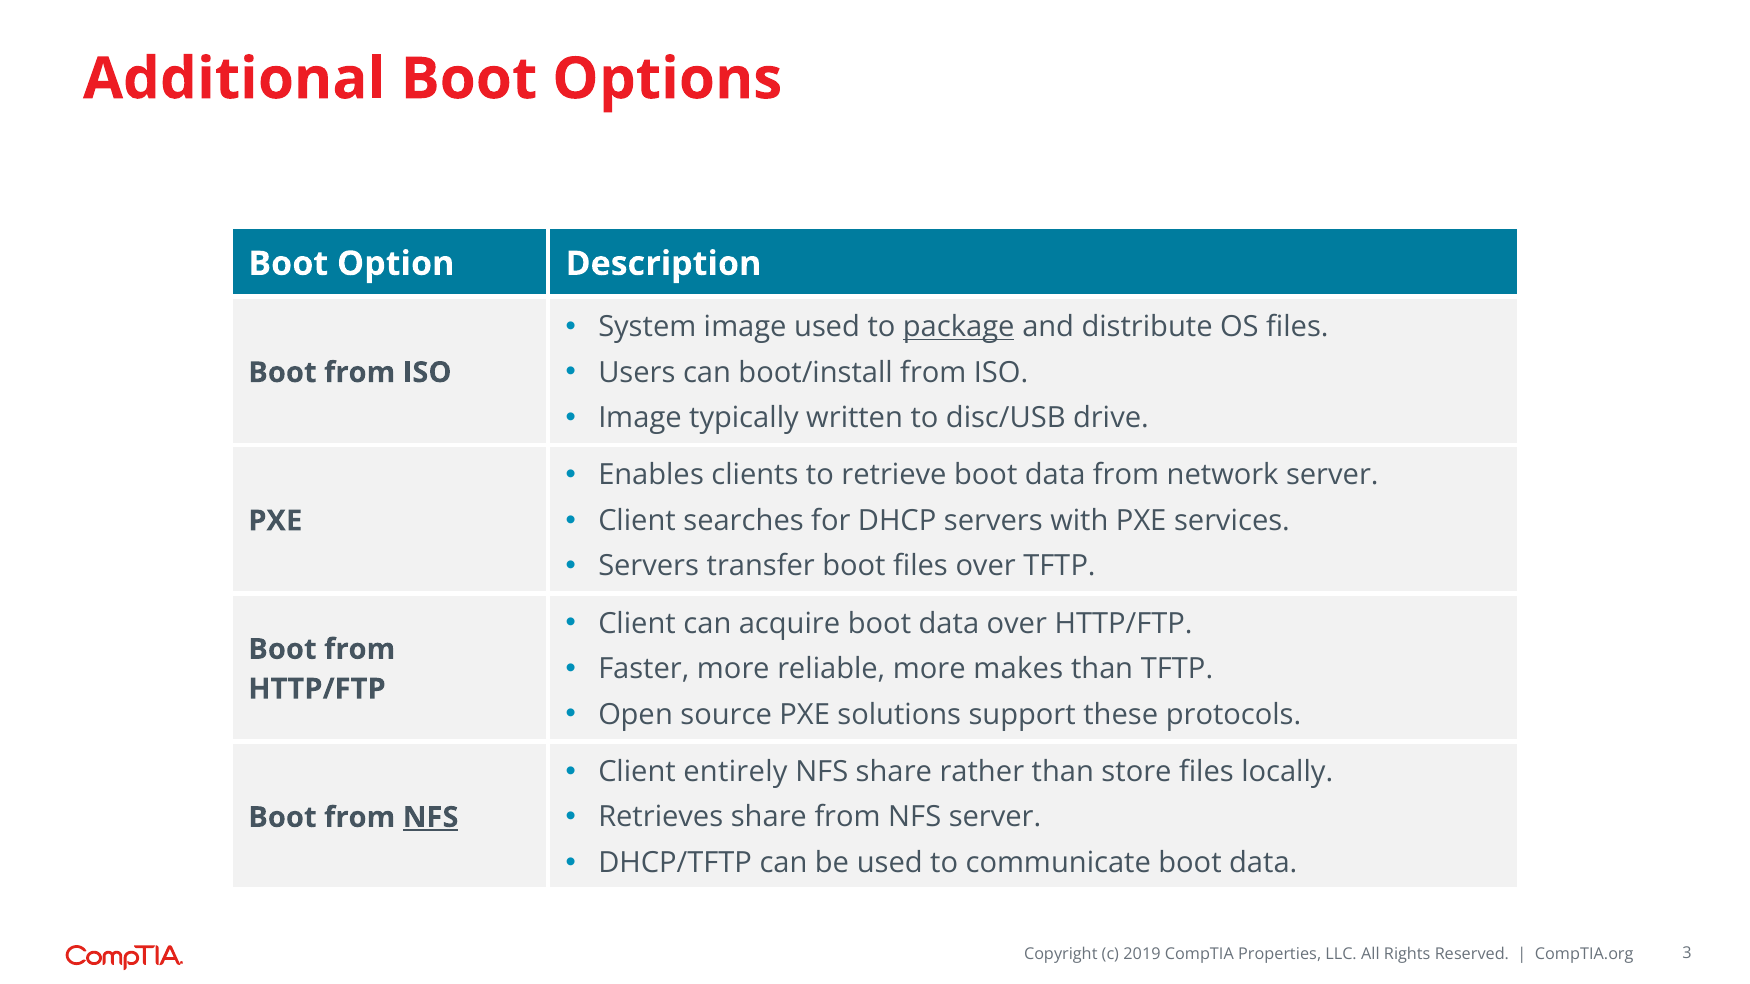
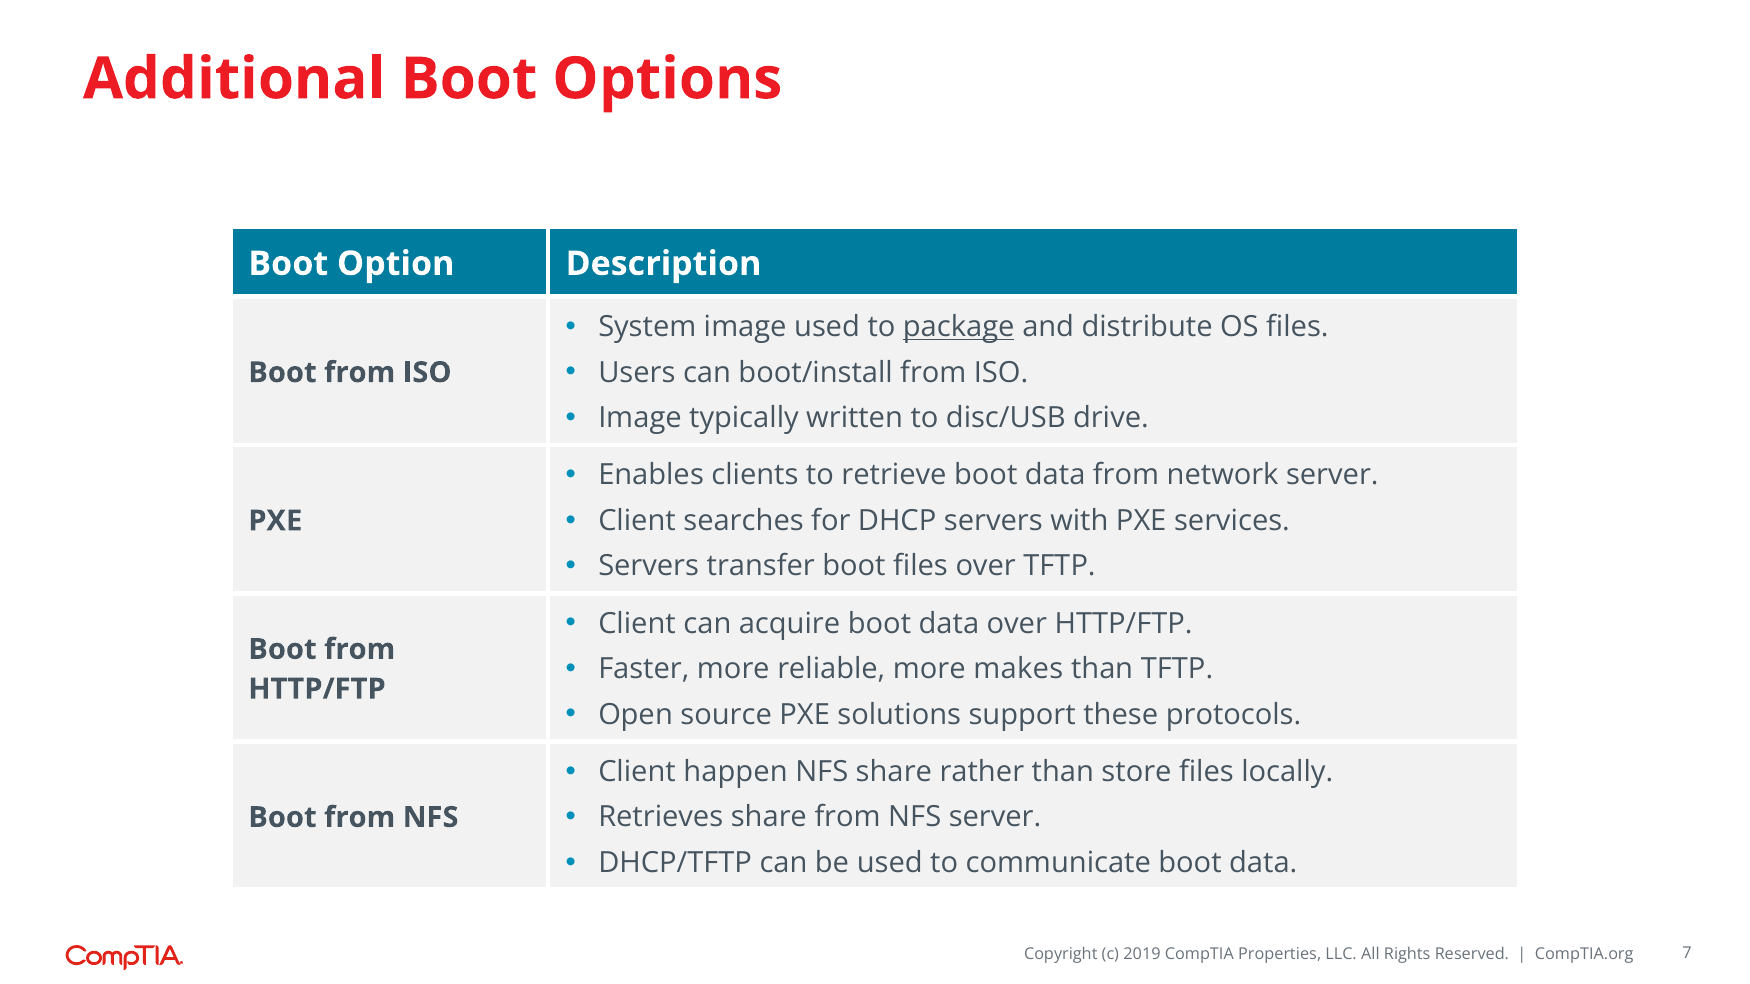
entirely: entirely -> happen
NFS at (431, 818) underline: present -> none
3: 3 -> 7
